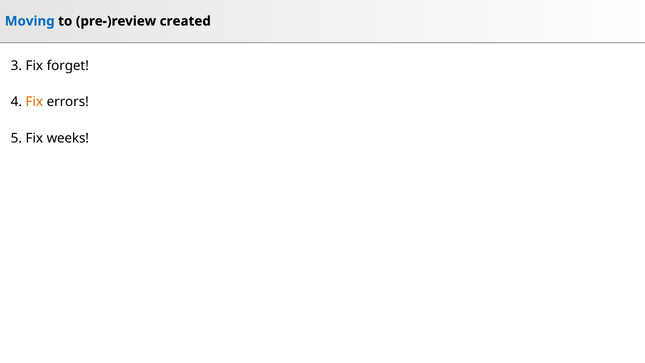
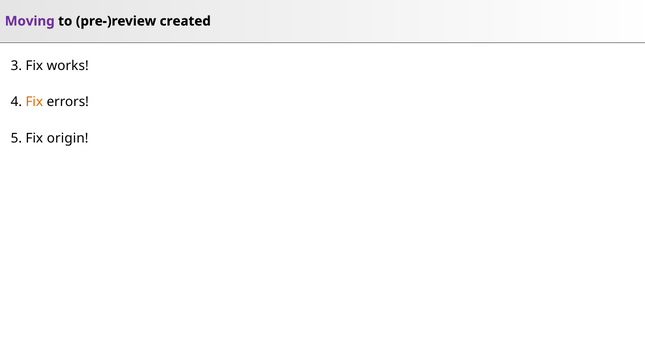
Moving colour: blue -> purple
forget: forget -> works
weeks: weeks -> origin
